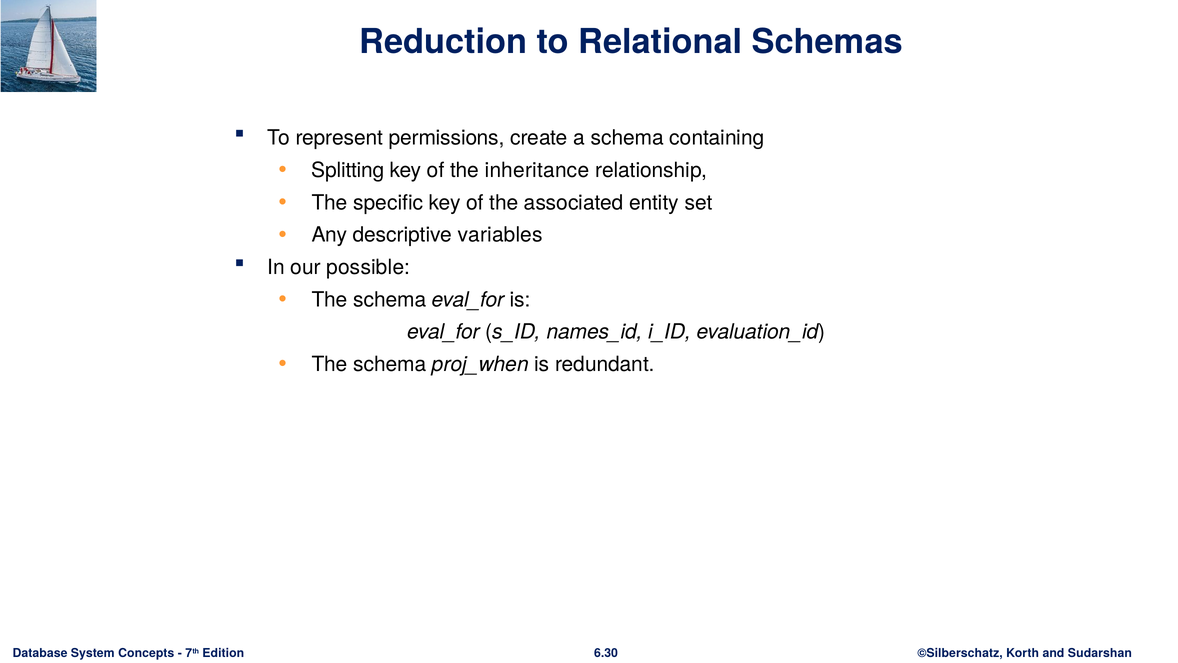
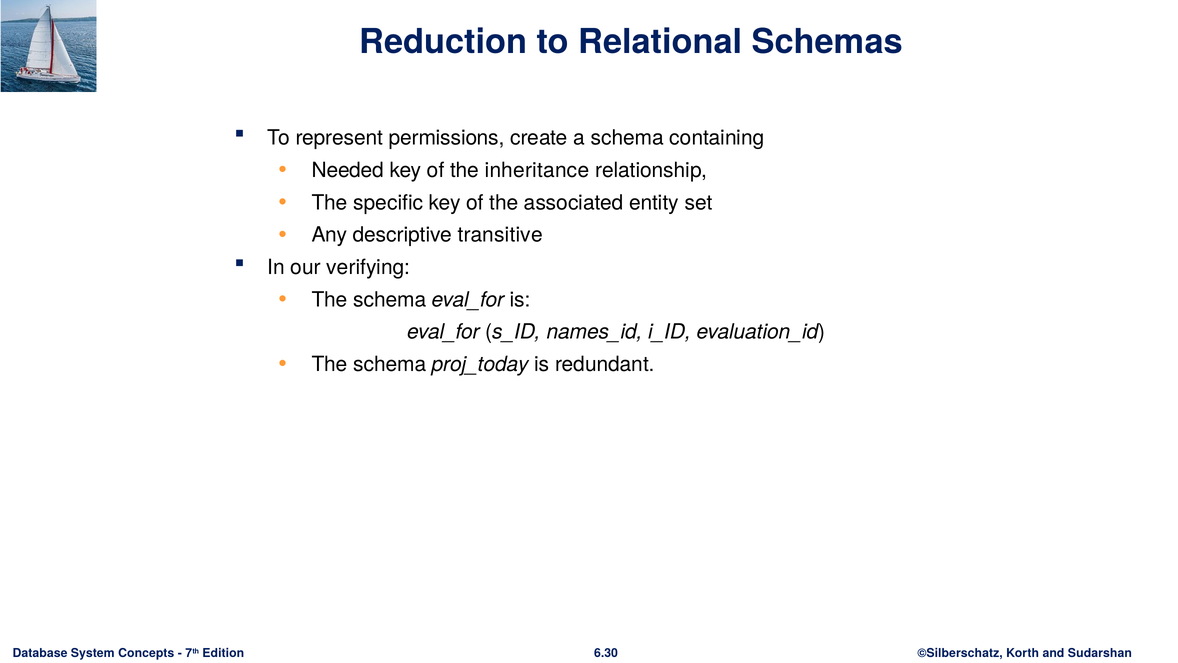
Splitting: Splitting -> Needed
variables: variables -> transitive
possible: possible -> verifying
proj_when: proj_when -> proj_today
